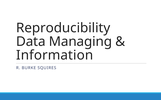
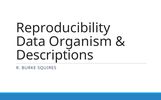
Managing: Managing -> Organism
Information: Information -> Descriptions
